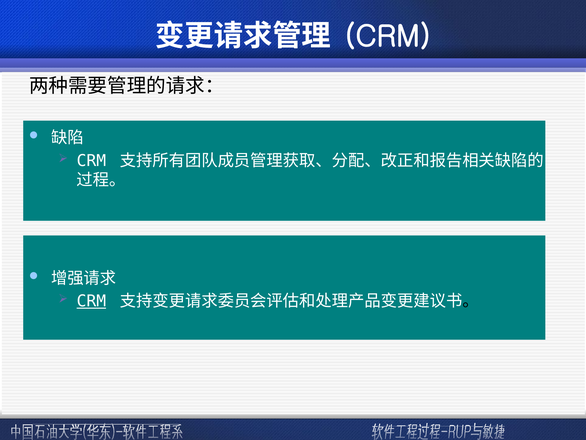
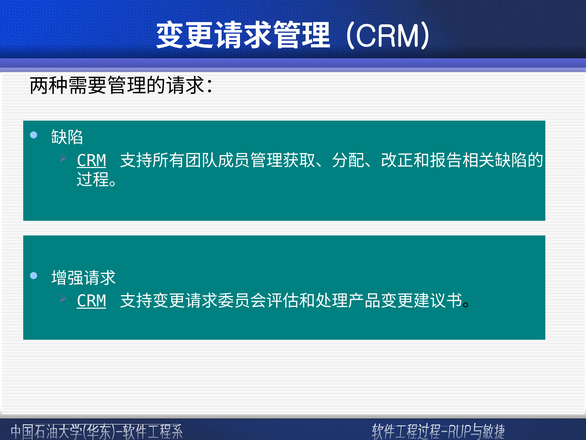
CRM at (91, 160) underline: none -> present
